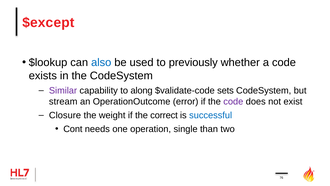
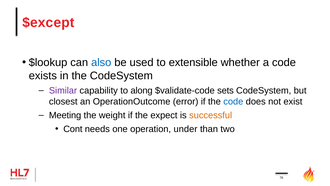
previously: previously -> extensible
stream: stream -> closest
code at (233, 101) colour: purple -> blue
Closure: Closure -> Meeting
correct: correct -> expect
successful colour: blue -> orange
single: single -> under
